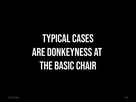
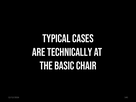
DONKEYNESS: DONKEYNESS -> TECHNICALLY
